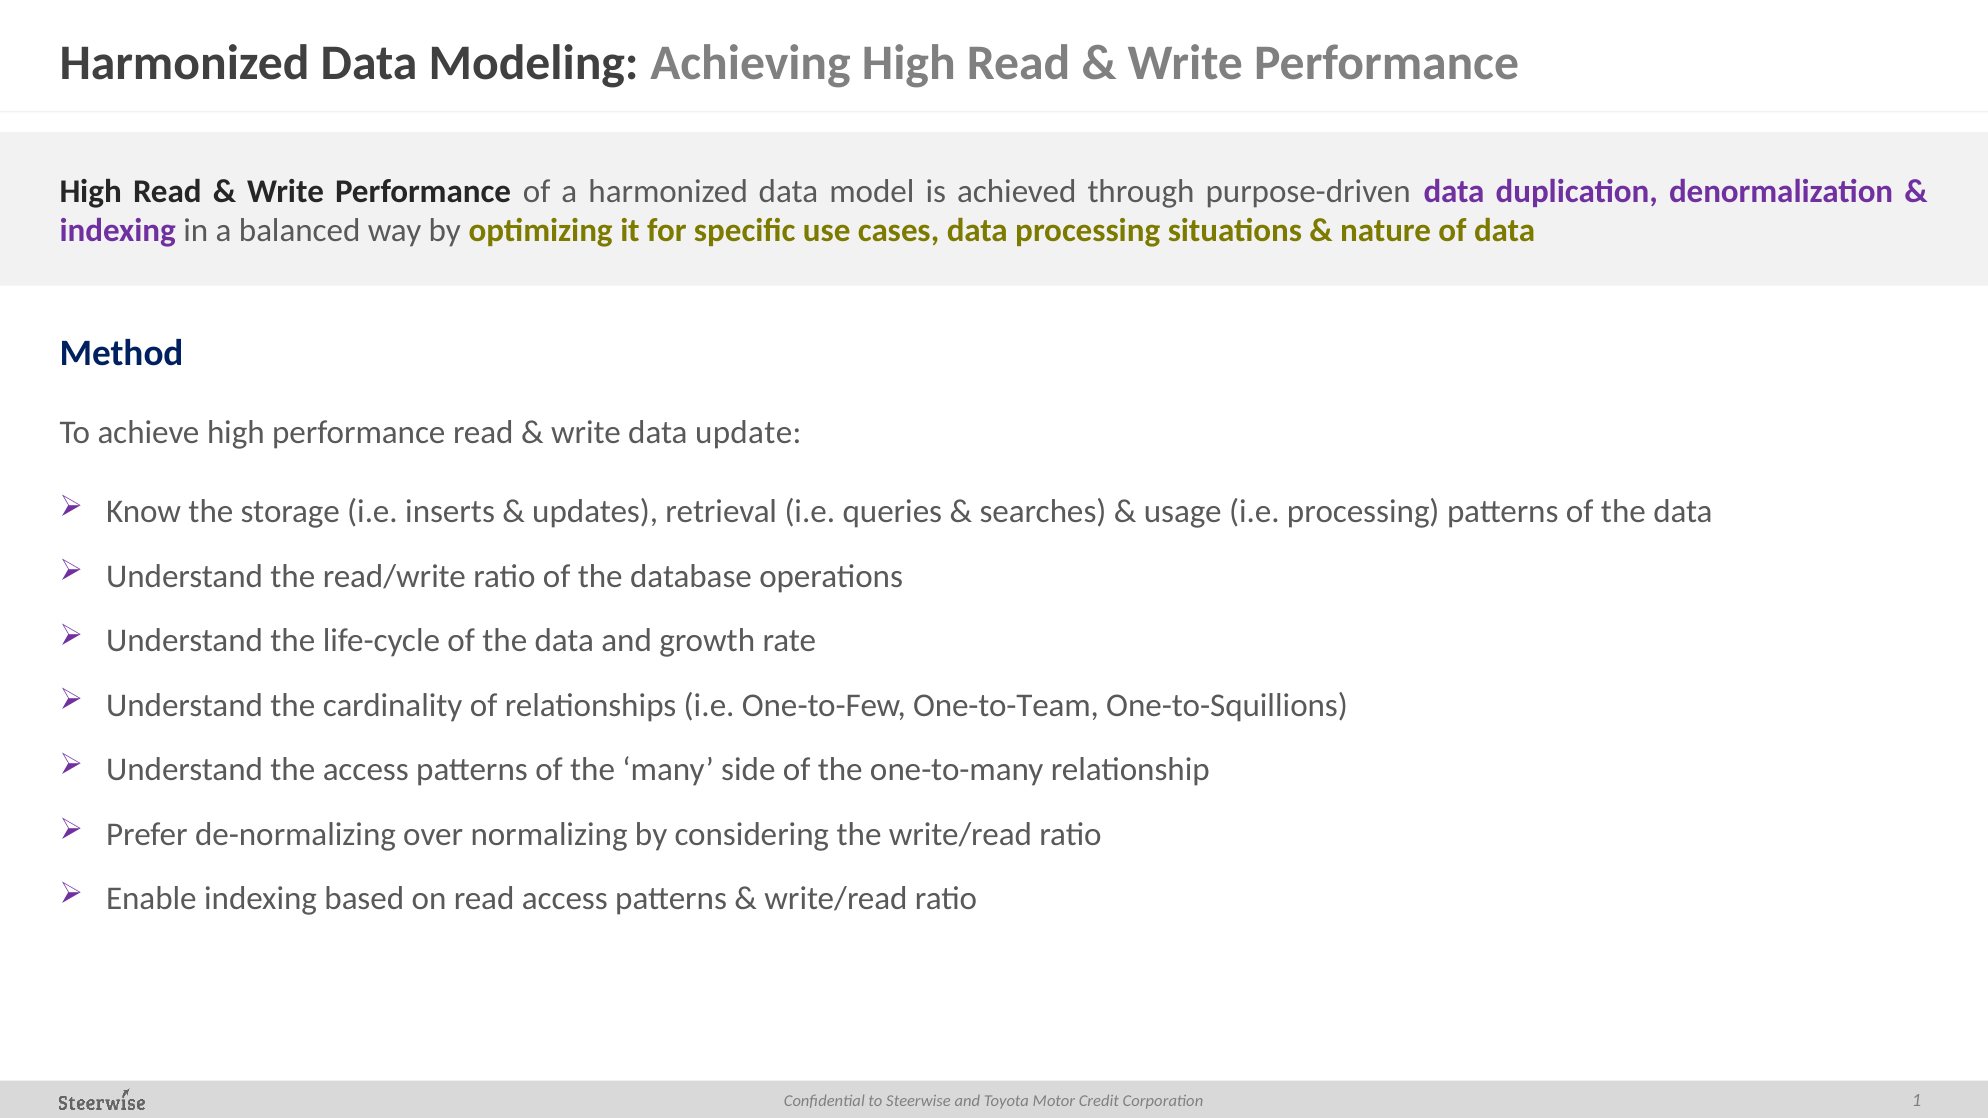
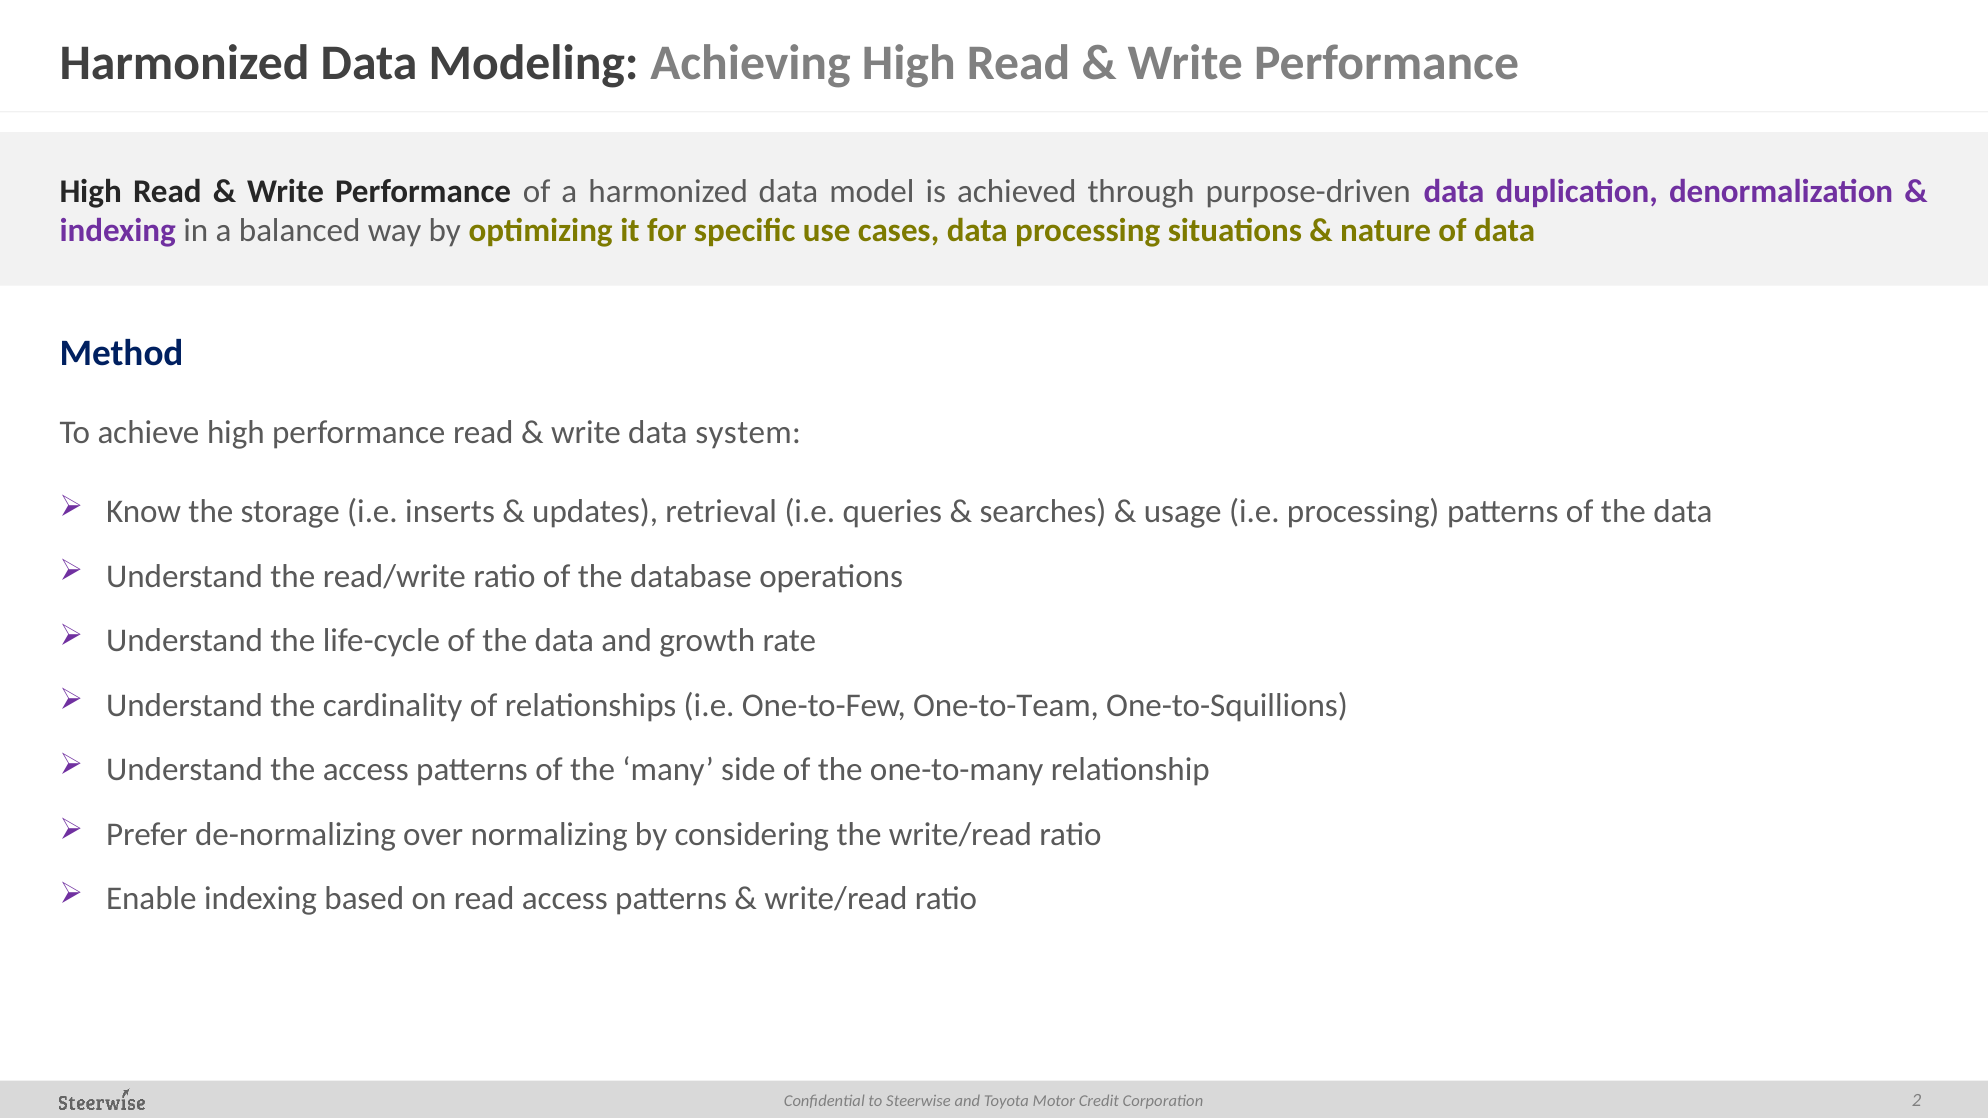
update: update -> system
1: 1 -> 2
